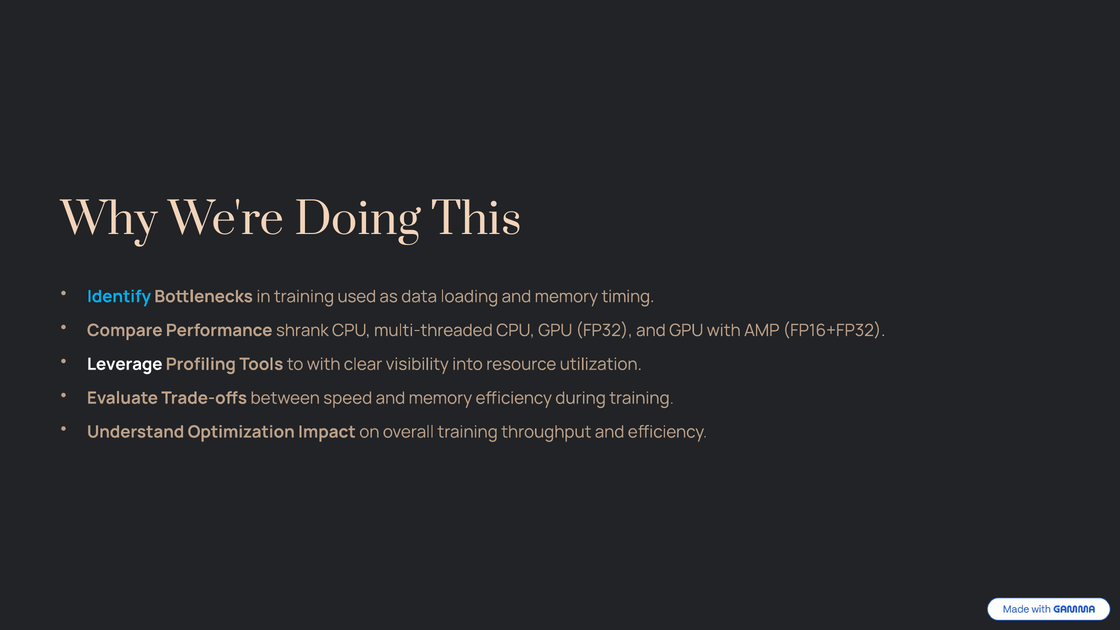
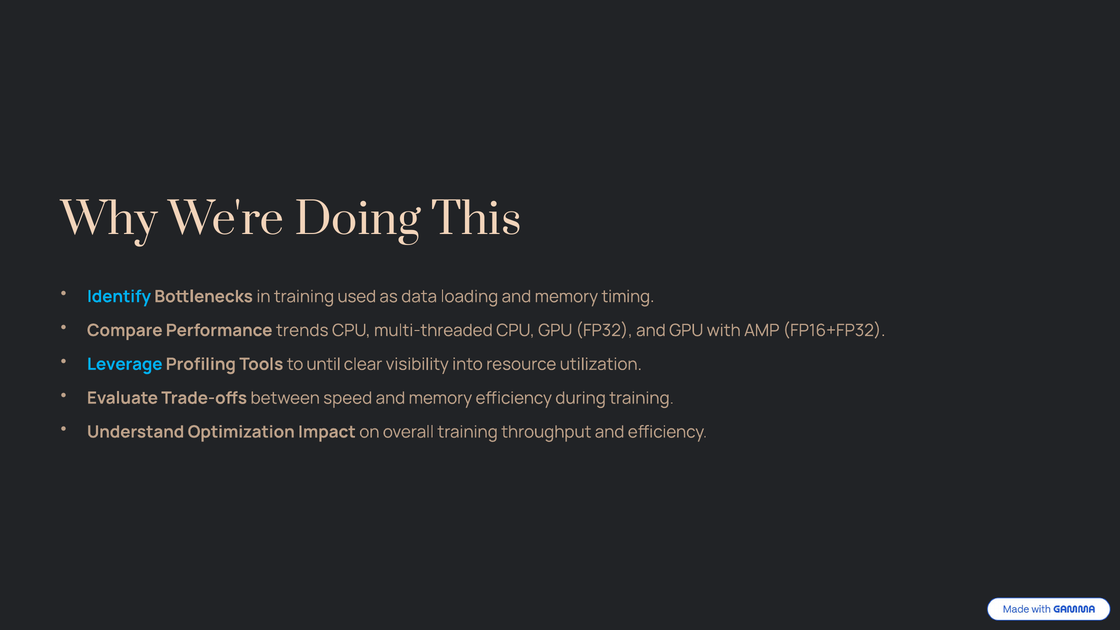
shrank: shrank -> trends
Leverage colour: white -> light blue
to with: with -> until
